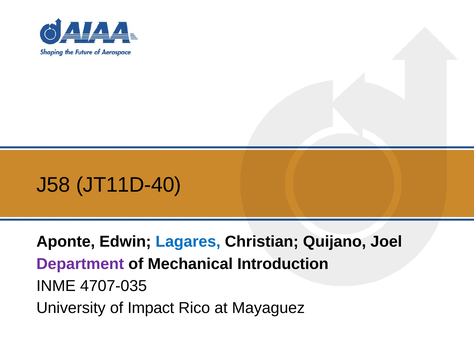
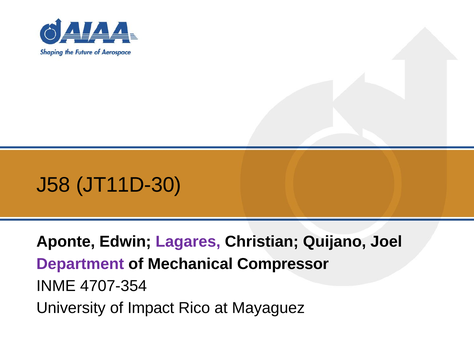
JT11D-40: JT11D-40 -> JT11D-30
Lagares colour: blue -> purple
Introduction: Introduction -> Compressor
4707-035: 4707-035 -> 4707-354
